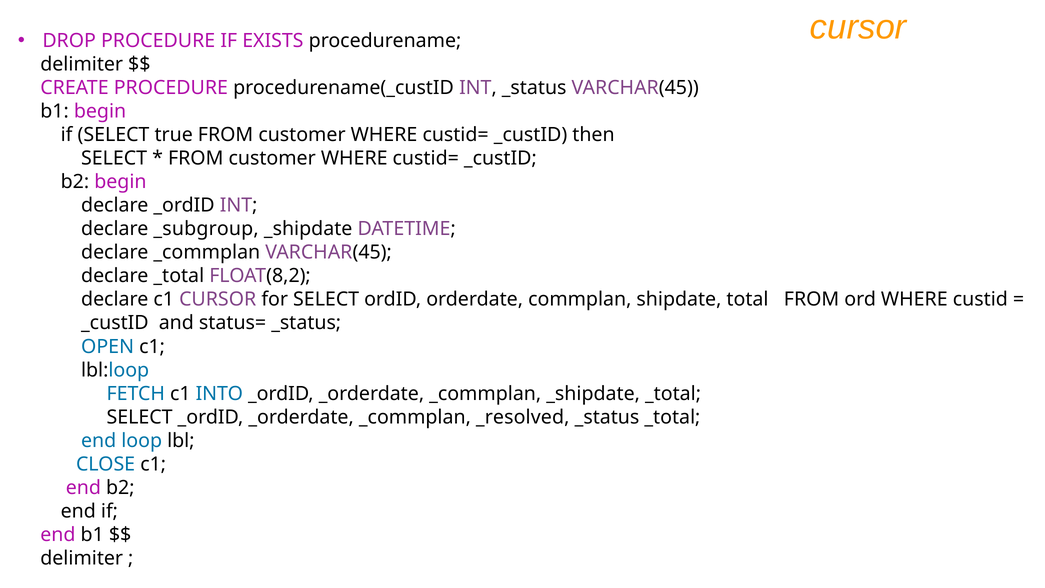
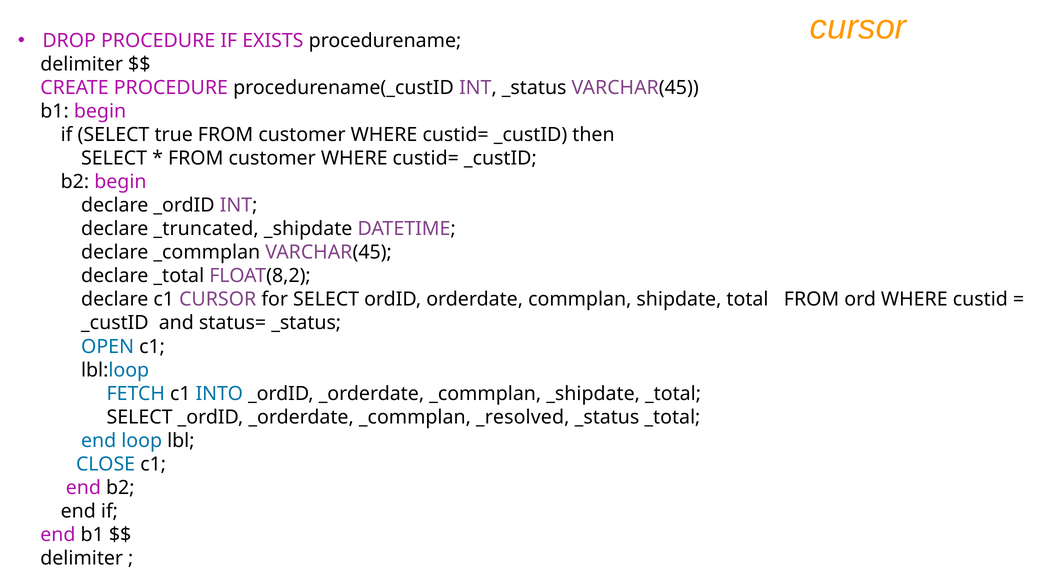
_subgroup: _subgroup -> _truncated
